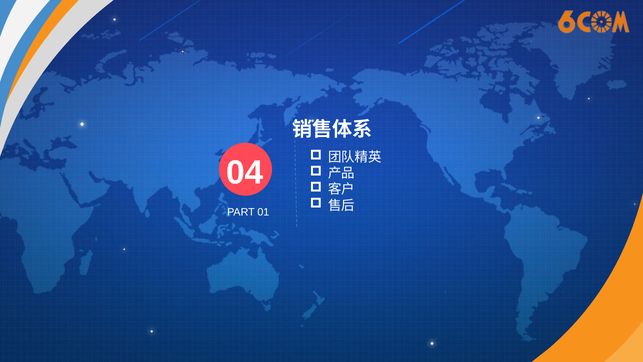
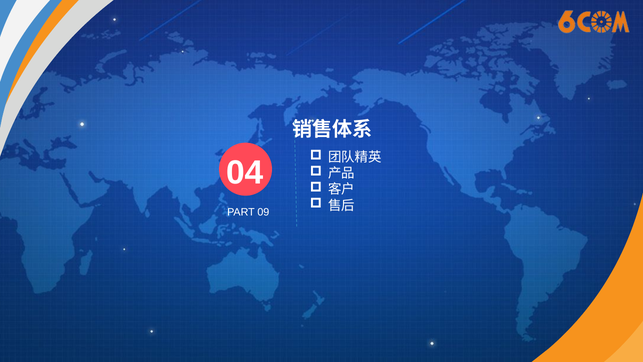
01: 01 -> 09
